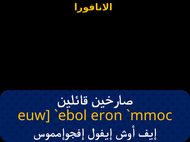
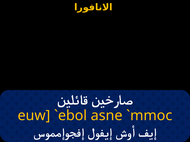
eron: eron -> asne
